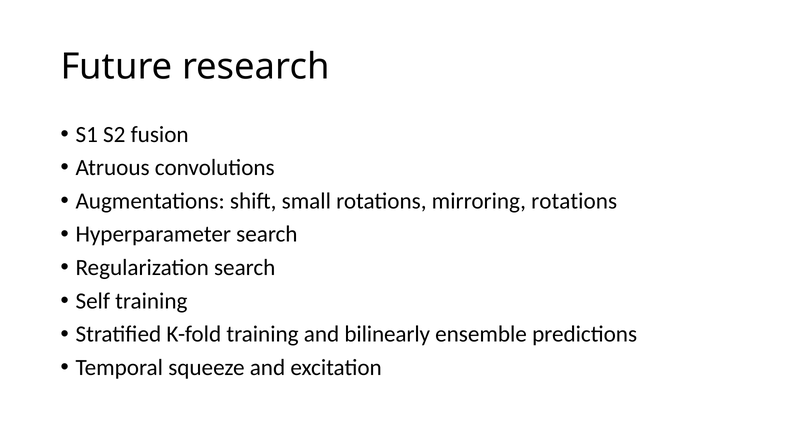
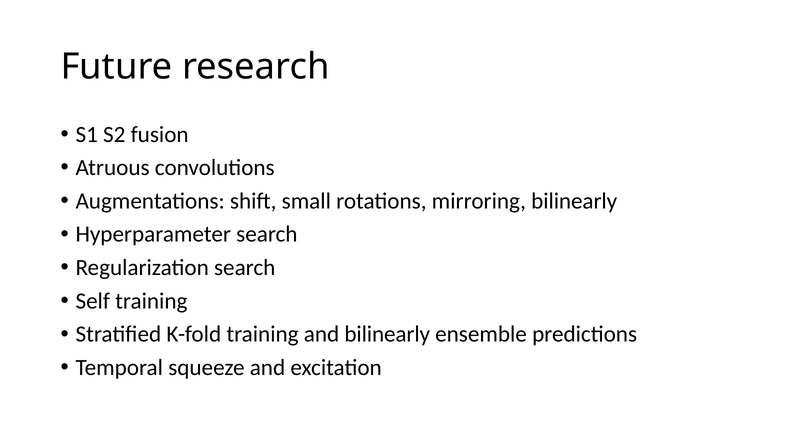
mirroring rotations: rotations -> bilinearly
